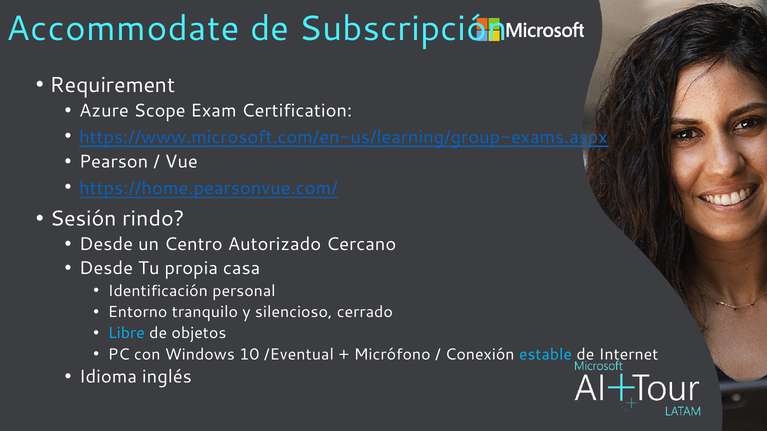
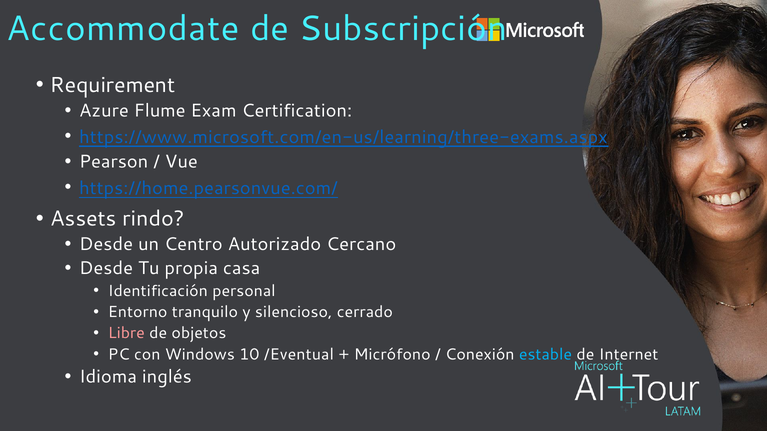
Scope: Scope -> Flume
https://www.microsoft.com/en-us/learning/group-exams.aspx: https://www.microsoft.com/en-us/learning/group-exams.aspx -> https://www.microsoft.com/en-us/learning/three-exams.aspx
Sesión: Sesión -> Assets
Libre colour: light blue -> pink
